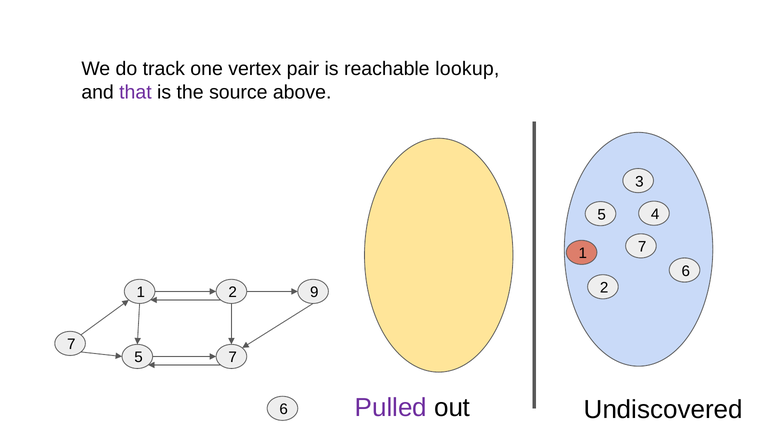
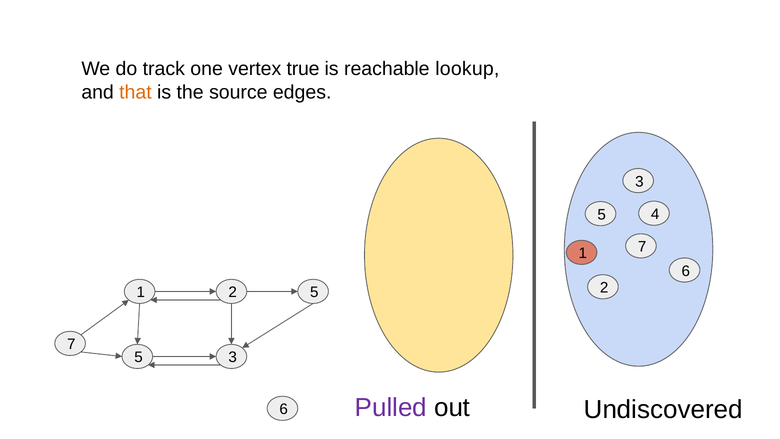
pair: pair -> true
that colour: purple -> orange
above: above -> edges
2 9: 9 -> 5
5 7: 7 -> 3
